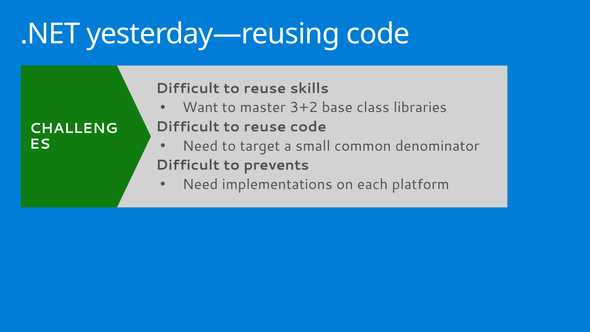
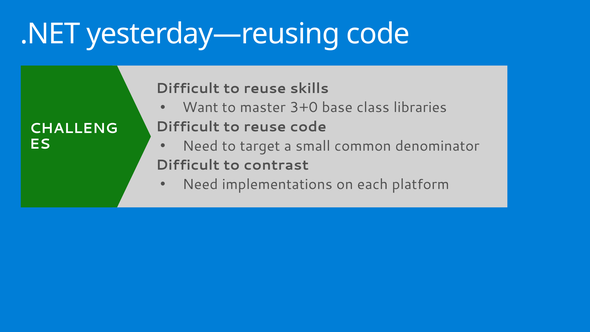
3+2: 3+2 -> 3+0
prevents: prevents -> contrast
